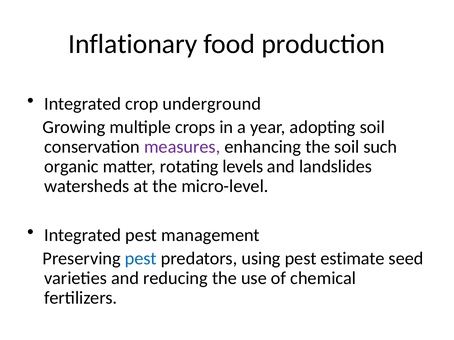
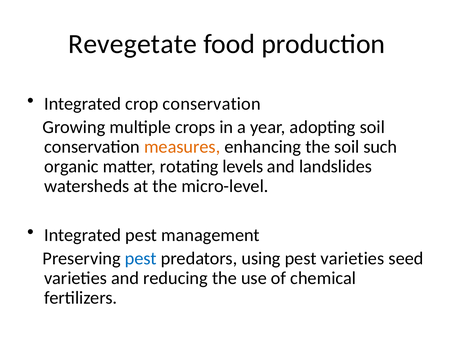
Inflationary: Inflationary -> Revegetate
crop underground: underground -> conservation
measures colour: purple -> orange
pest estimate: estimate -> varieties
